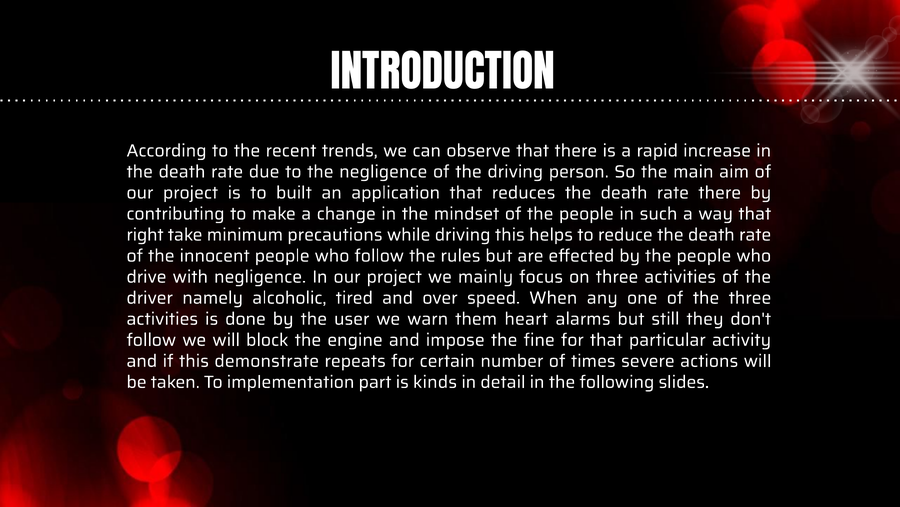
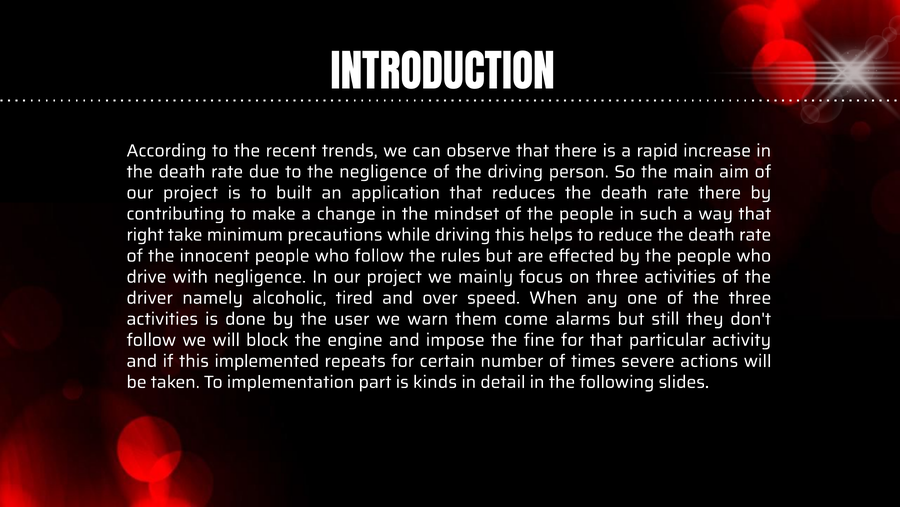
heart: heart -> come
demonstrate: demonstrate -> implemented
